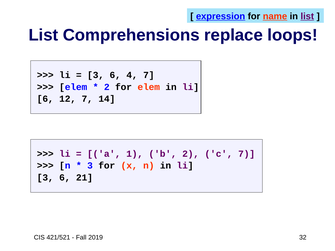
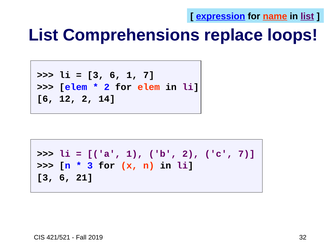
6 4: 4 -> 1
12 7: 7 -> 2
